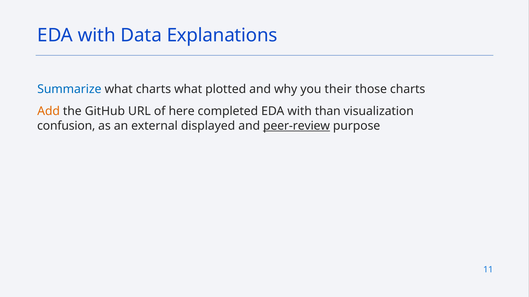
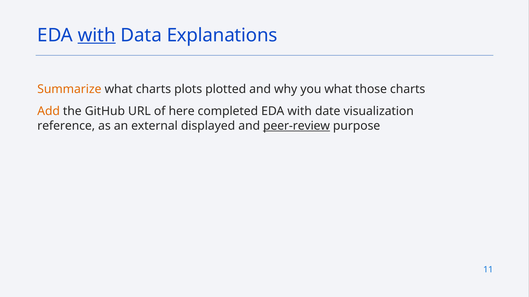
with at (97, 35) underline: none -> present
Summarize colour: blue -> orange
charts what: what -> plots
you their: their -> what
than: than -> date
confusion: confusion -> reference
